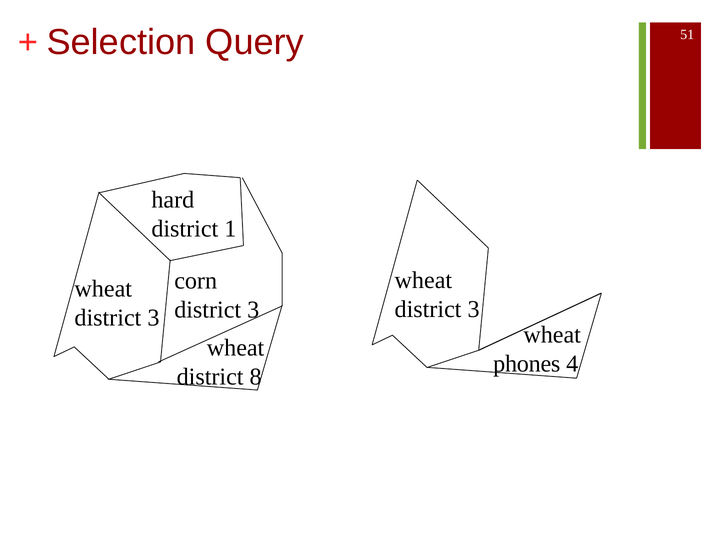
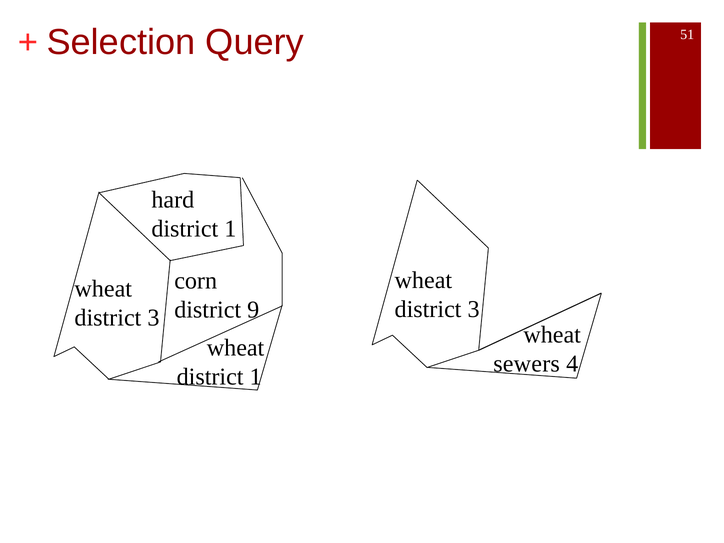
3 at (253, 310): 3 -> 9
phones: phones -> sewers
8 at (256, 377): 8 -> 1
